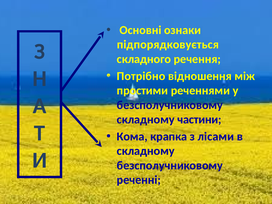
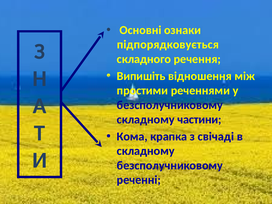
Потрібно: Потрібно -> Випишіть
лісами: лісами -> свічаді
